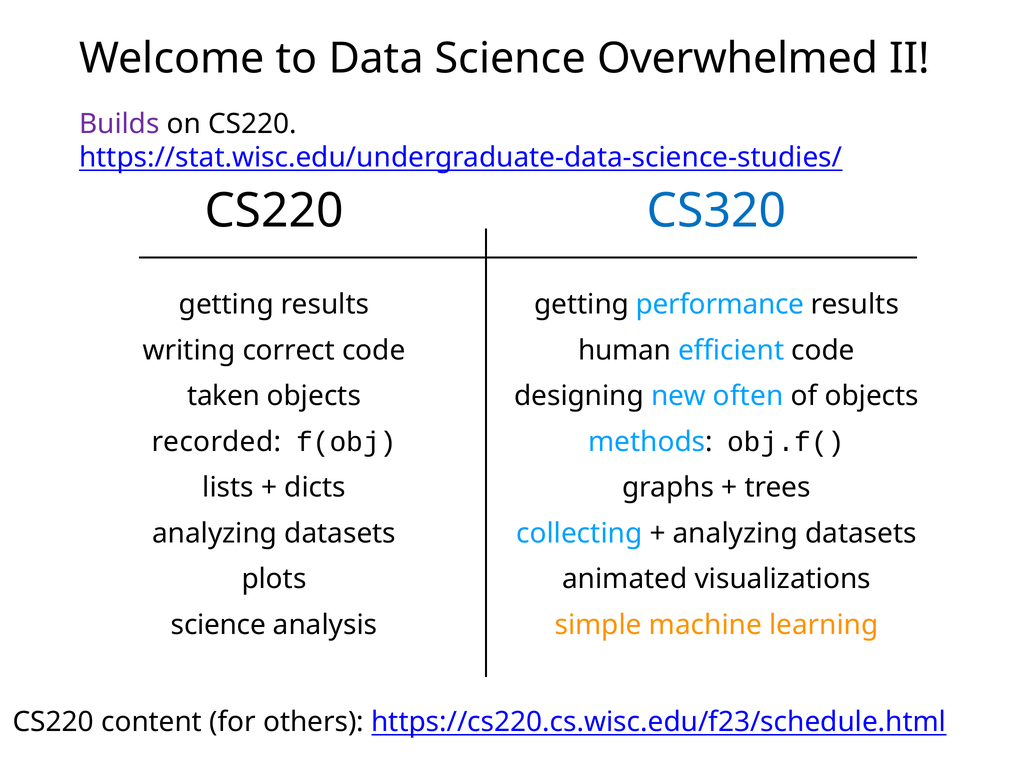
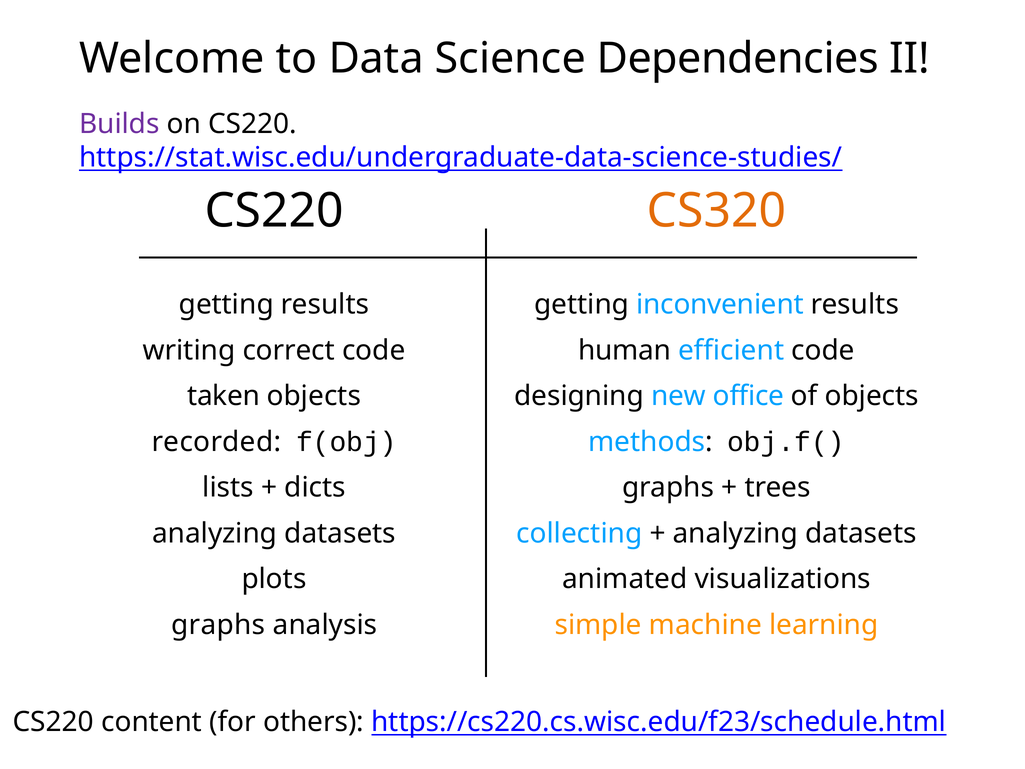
Overwhelmed: Overwhelmed -> Dependencies
CS320 colour: blue -> orange
performance: performance -> inconvenient
often: often -> office
science at (218, 625): science -> graphs
